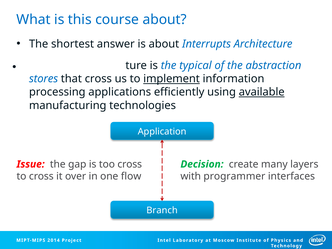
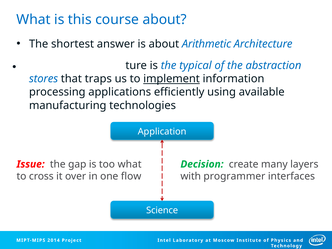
Interrupts: Interrupts -> Arithmetic
that cross: cross -> traps
available underline: present -> none
too cross: cross -> what
Branch: Branch -> Science
